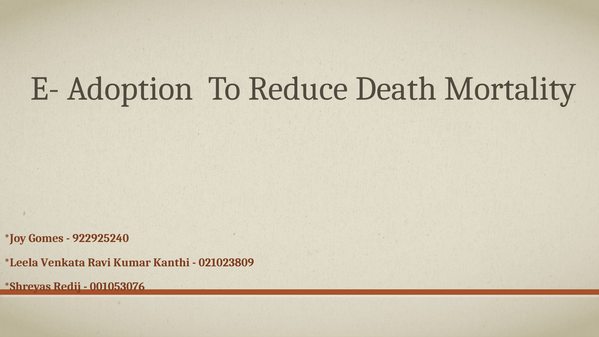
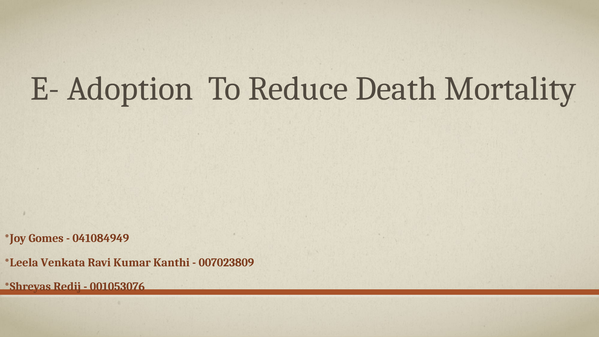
922925240: 922925240 -> 041084949
021023809: 021023809 -> 007023809
